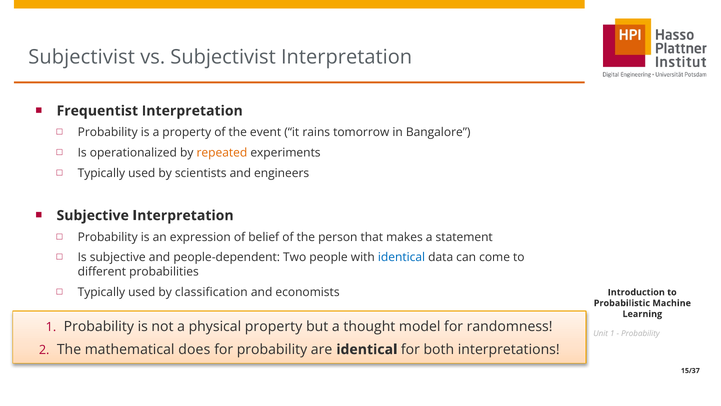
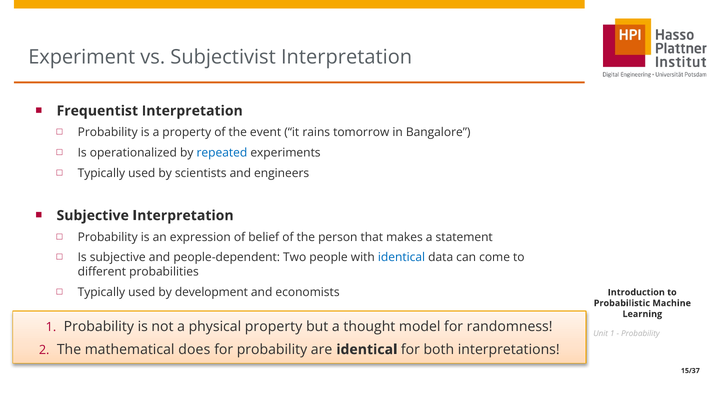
Subjectivist at (82, 57): Subjectivist -> Experiment
repeated colour: orange -> blue
classification: classification -> development
